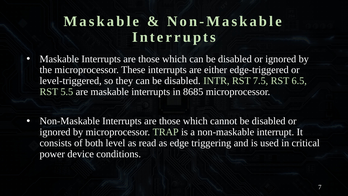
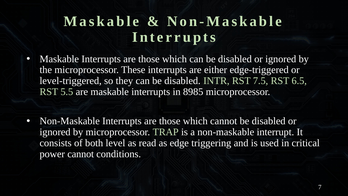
8685: 8685 -> 8985
power device: device -> cannot
